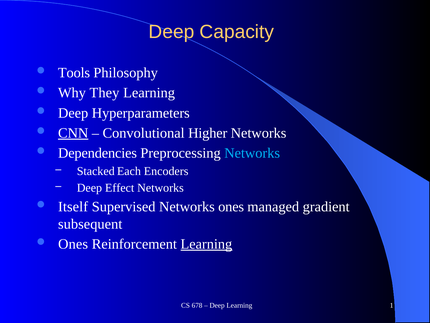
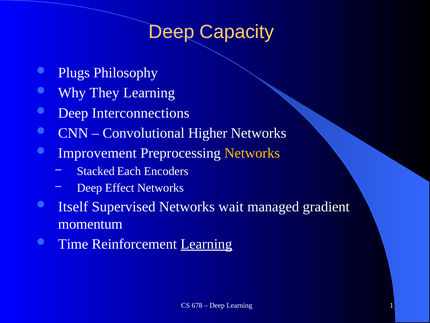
Tools: Tools -> Plugs
Hyperparameters: Hyperparameters -> Interconnections
CNN underline: present -> none
Dependencies: Dependencies -> Improvement
Networks at (252, 153) colour: light blue -> yellow
Networks ones: ones -> wait
subsequent: subsequent -> momentum
Ones at (73, 244): Ones -> Time
